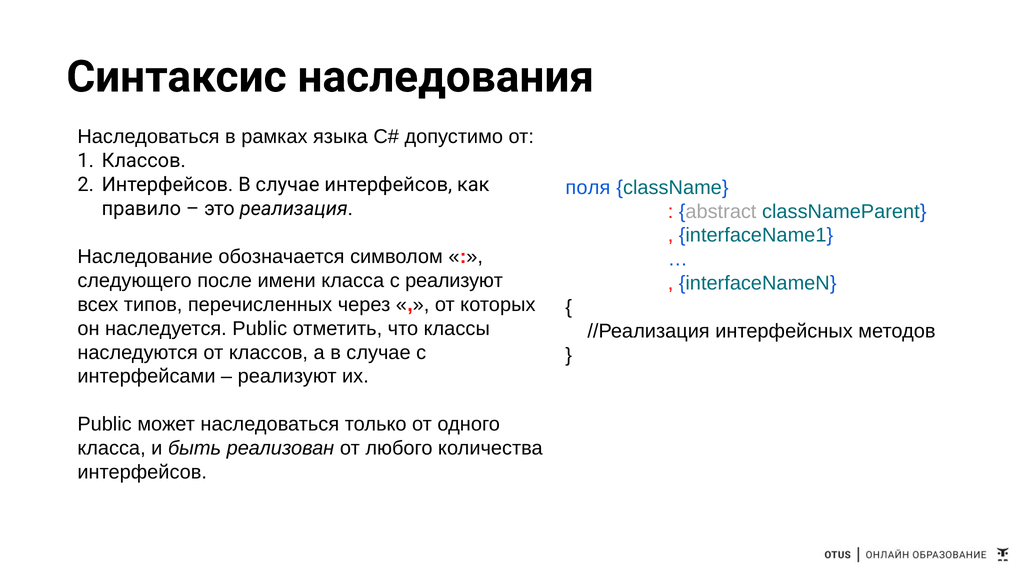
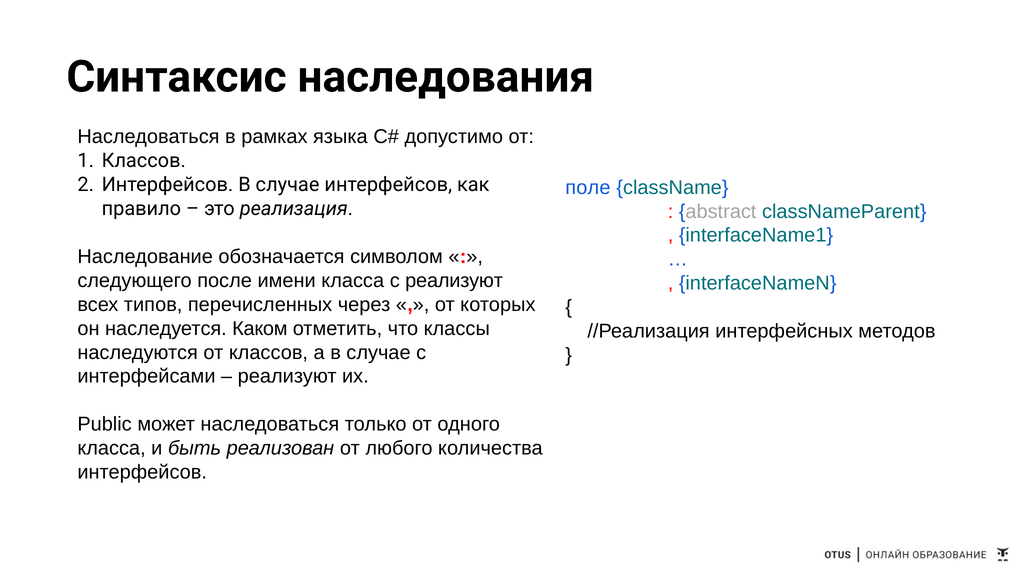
поля: поля -> поле
наследуется Public: Public -> Каком
